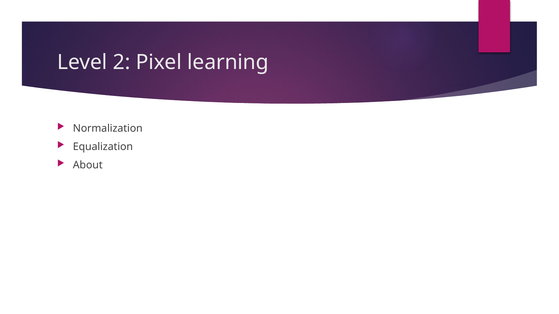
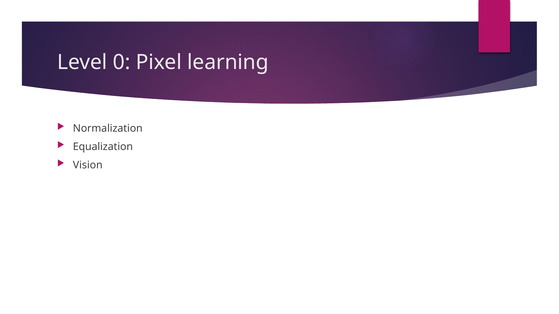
2: 2 -> 0
About: About -> Vision
